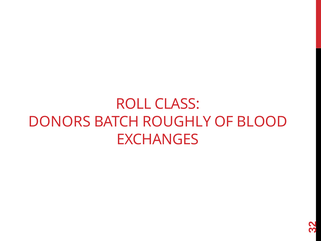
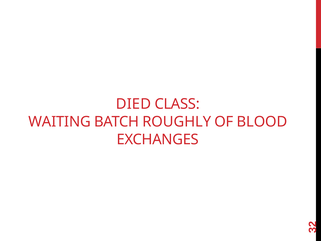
ROLL: ROLL -> DIED
DONORS: DONORS -> WAITING
